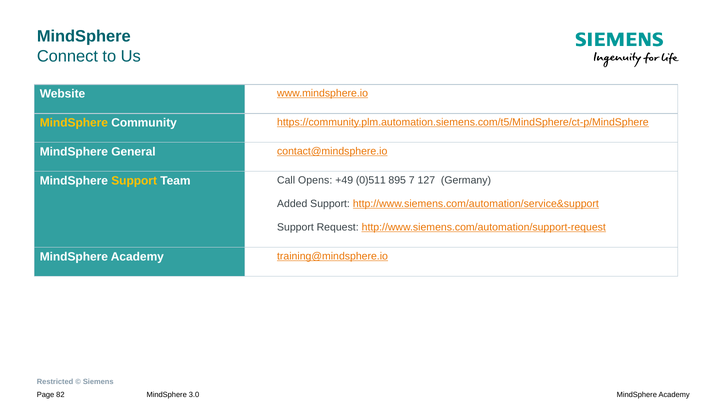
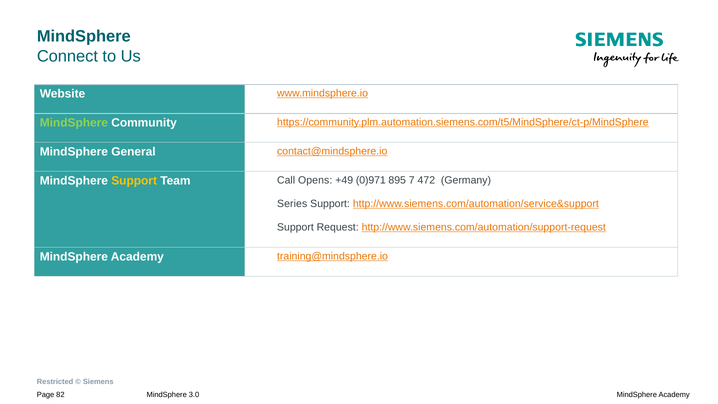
MindSphere at (74, 123) colour: yellow -> light green
0)511: 0)511 -> 0)971
127: 127 -> 472
Added: Added -> Series
